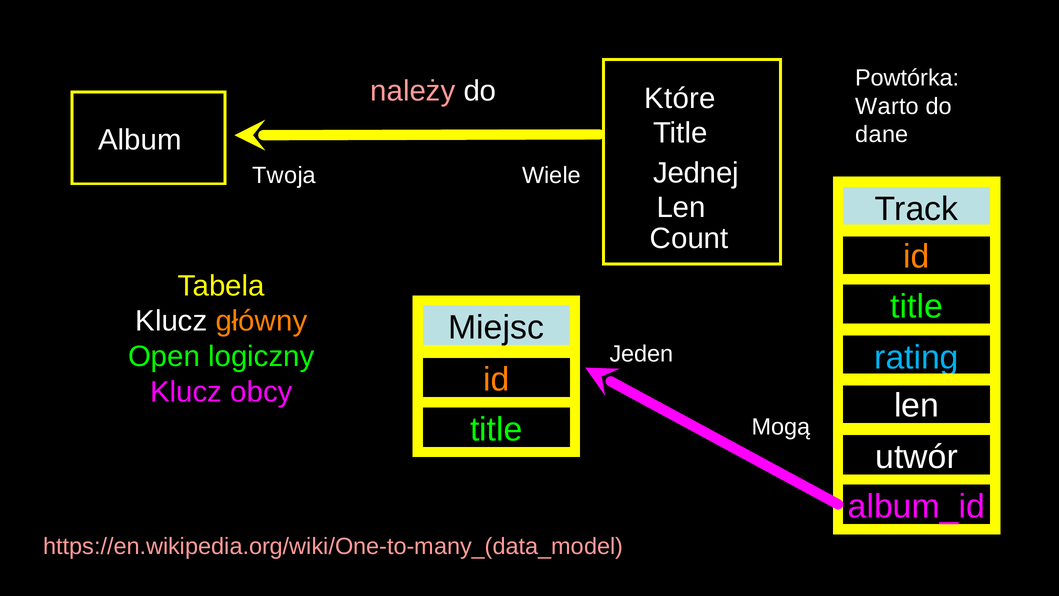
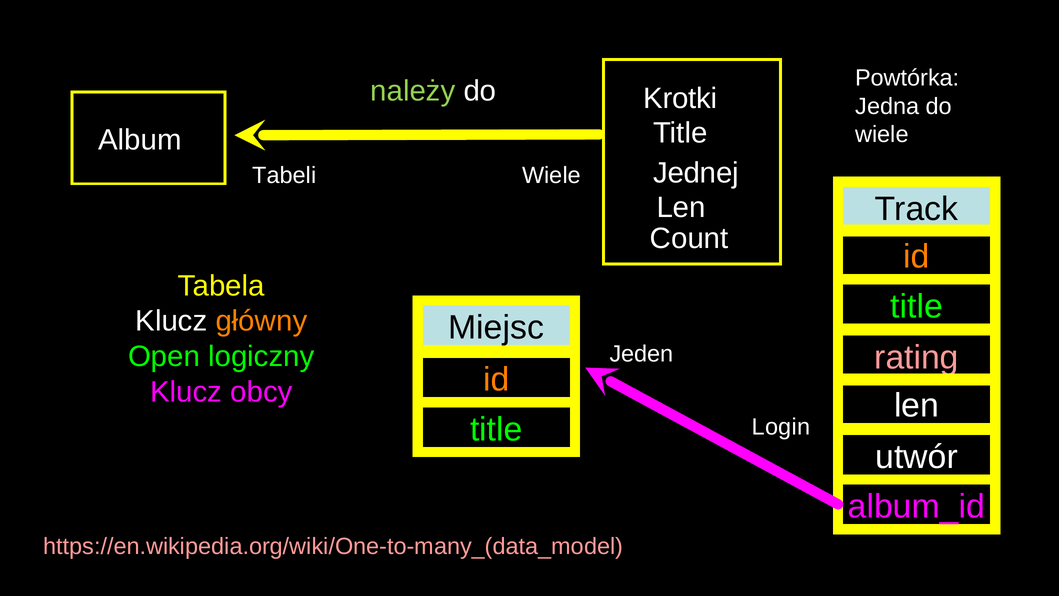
należy colour: pink -> light green
Które: Które -> Krotki
Warto: Warto -> Jedna
dane at (882, 135): dane -> wiele
Twoja: Twoja -> Tabeli
rating colour: light blue -> pink
Mogą: Mogą -> Login
